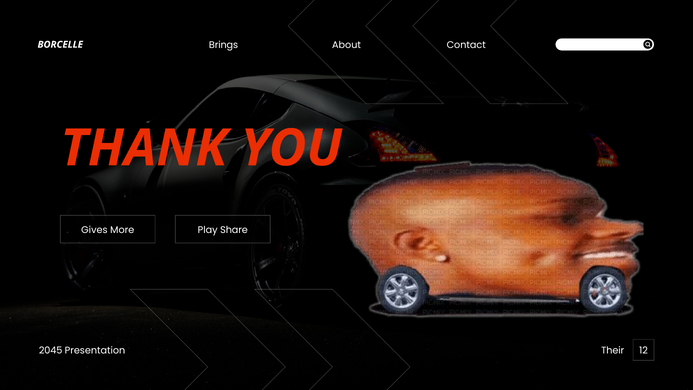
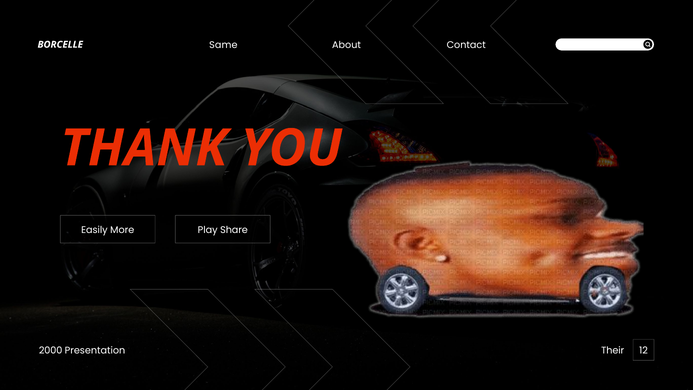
Brings: Brings -> Same
Gives: Gives -> Easily
2045: 2045 -> 2000
